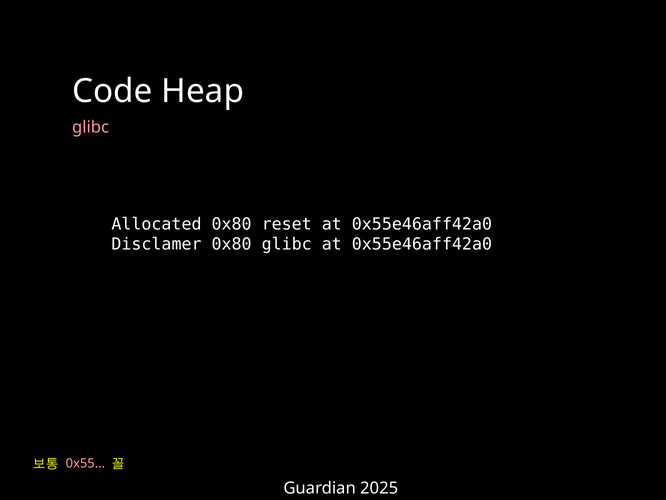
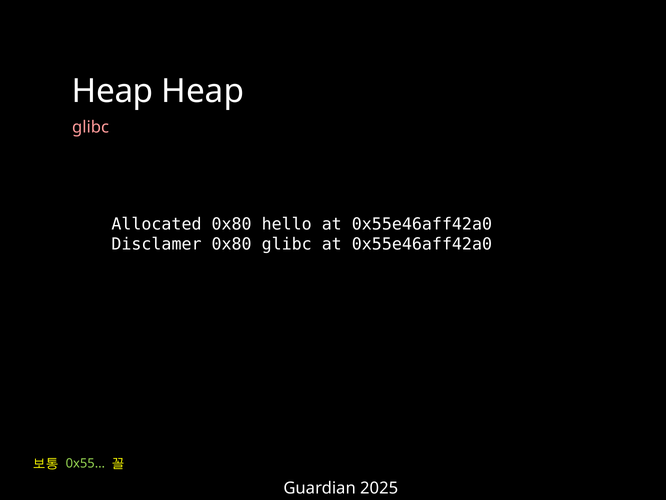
Code at (112, 91): Code -> Heap
reset: reset -> hello
0x55… colour: pink -> light green
